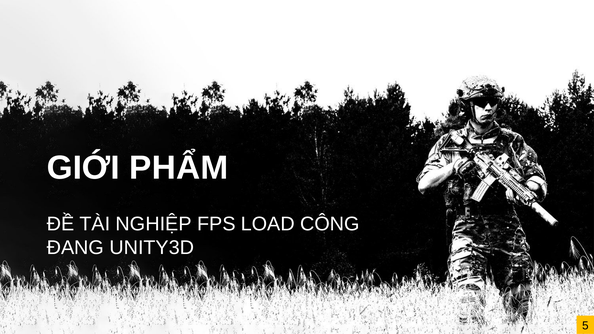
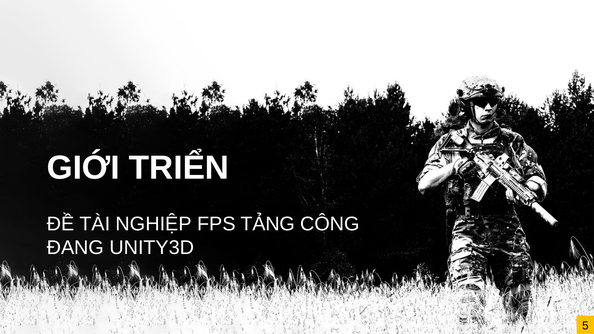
PHẨM: PHẨM -> TRIỂN
LOAD: LOAD -> TẢNG
